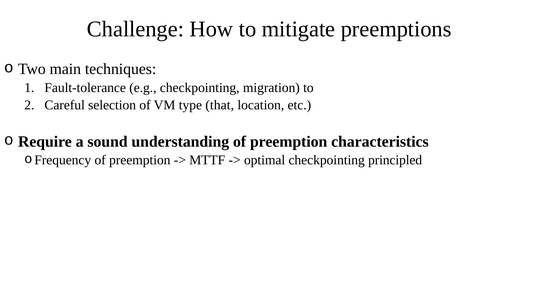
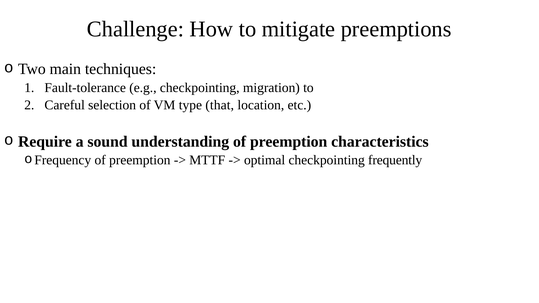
principled: principled -> frequently
